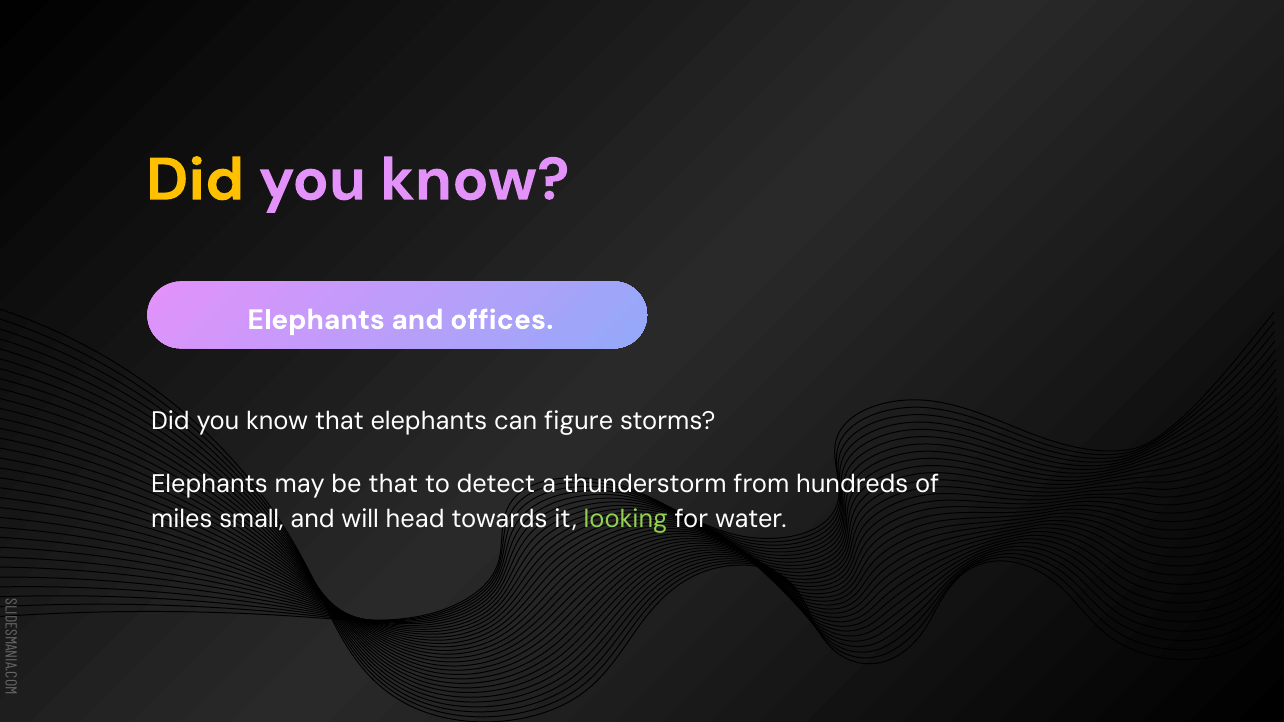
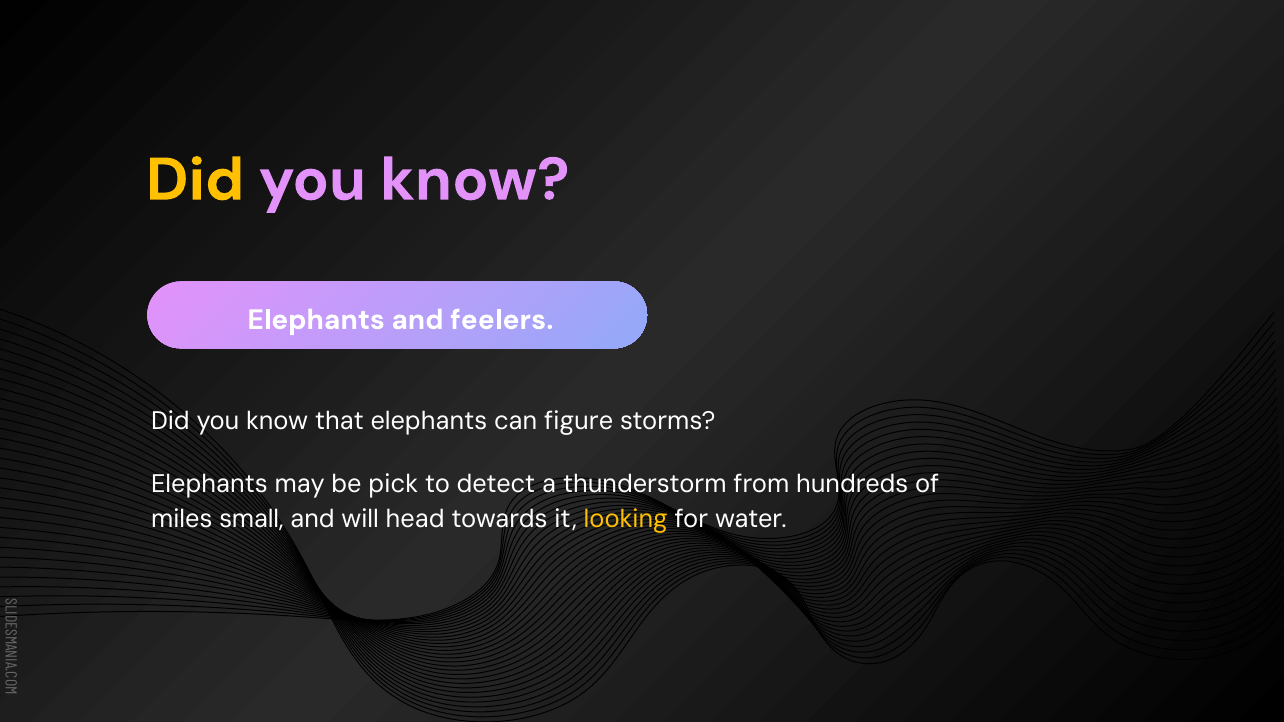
offices: offices -> feelers
be that: that -> pick
looking colour: light green -> yellow
